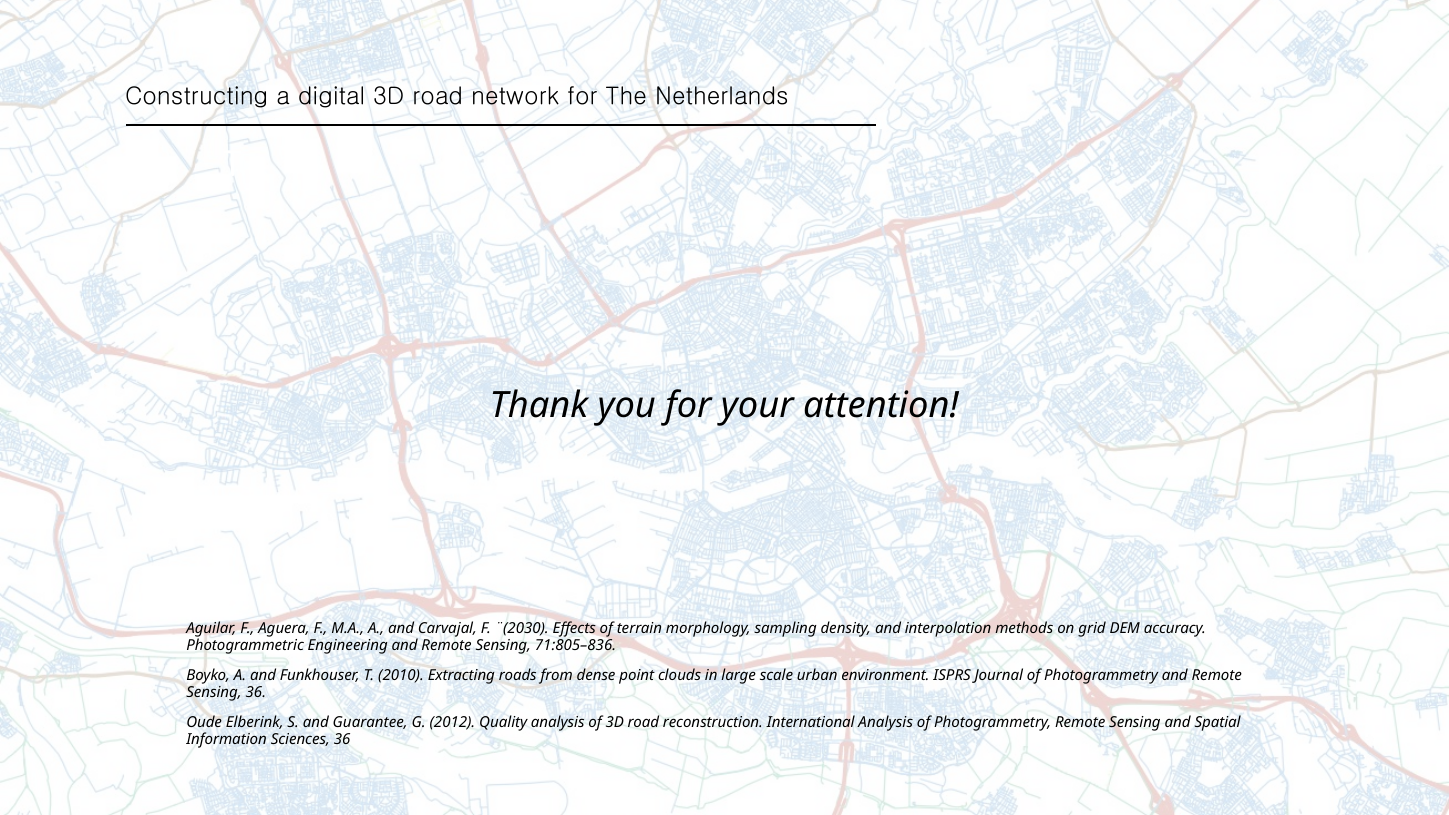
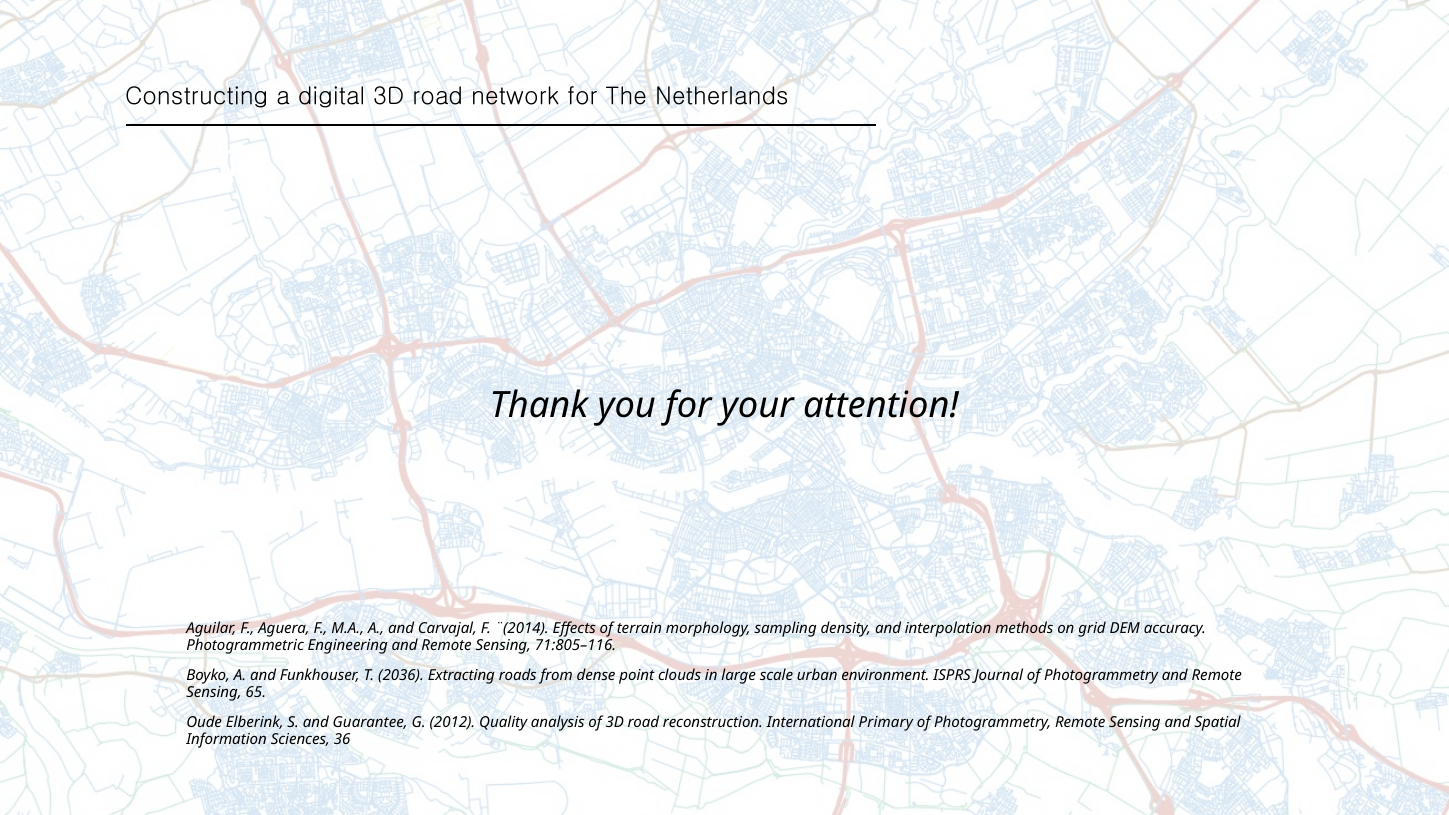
¨(2030: ¨(2030 -> ¨(2014
71:805–836: 71:805–836 -> 71:805–116
2010: 2010 -> 2036
Sensing 36: 36 -> 65
International Analysis: Analysis -> Primary
